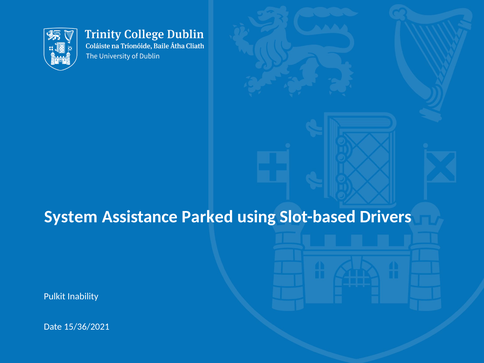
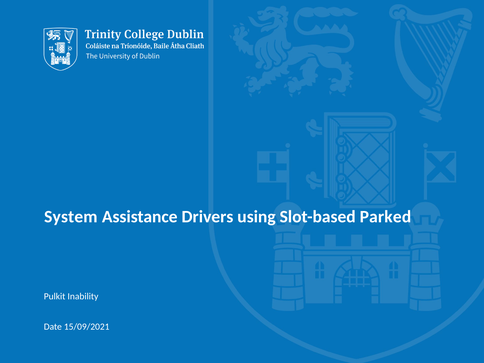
Parked: Parked -> Drivers
Drivers: Drivers -> Parked
15/36/2021: 15/36/2021 -> 15/09/2021
